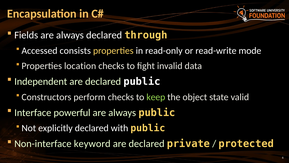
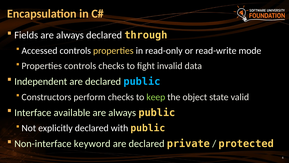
Accessed consists: consists -> controls
Properties location: location -> controls
public at (142, 81) colour: white -> light blue
powerful: powerful -> available
